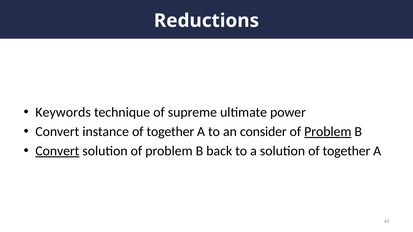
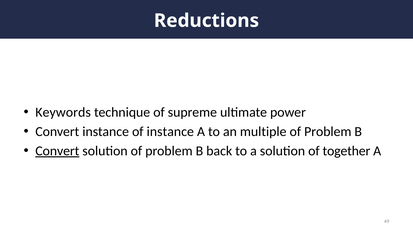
instance of together: together -> instance
consider: consider -> multiple
Problem at (328, 132) underline: present -> none
